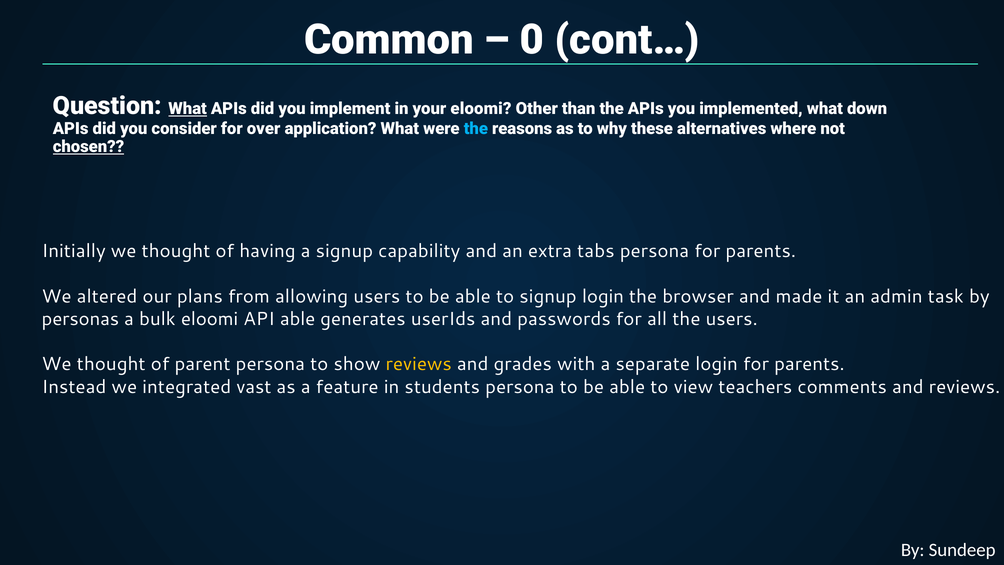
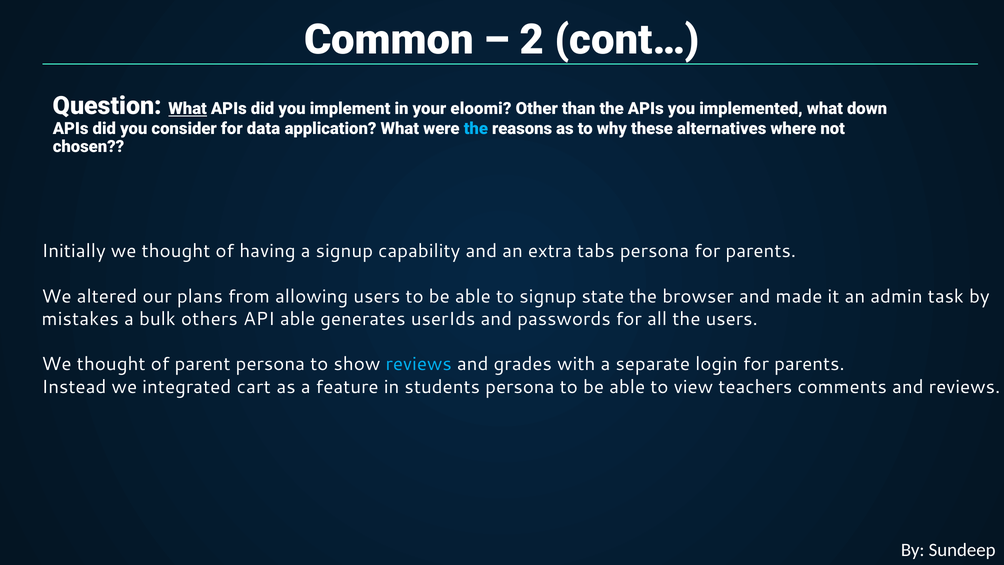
0: 0 -> 2
over: over -> data
chosen underline: present -> none
signup login: login -> state
personas: personas -> mistakes
bulk eloomi: eloomi -> others
reviews at (419, 364) colour: yellow -> light blue
vast: vast -> cart
